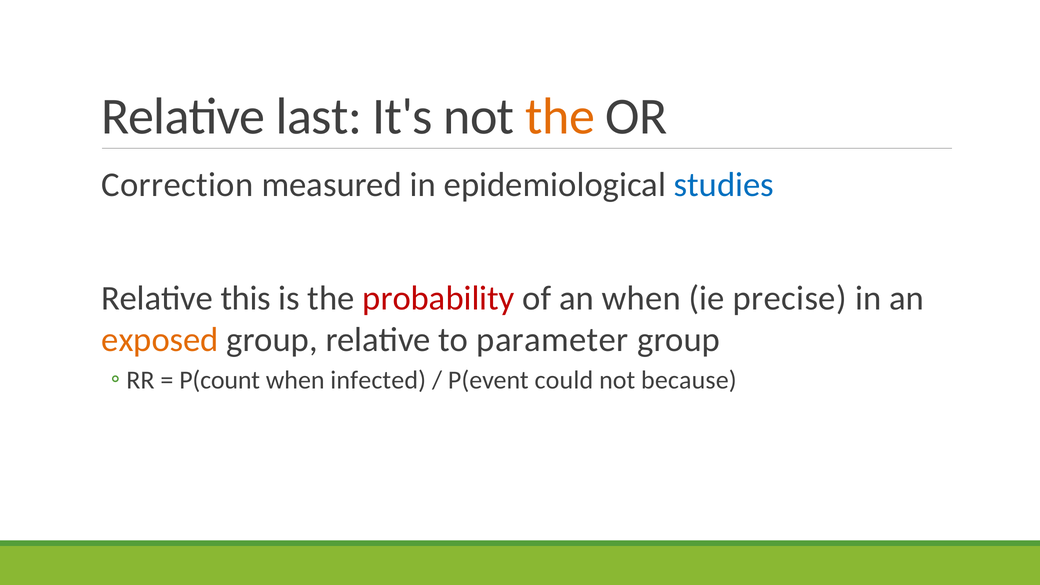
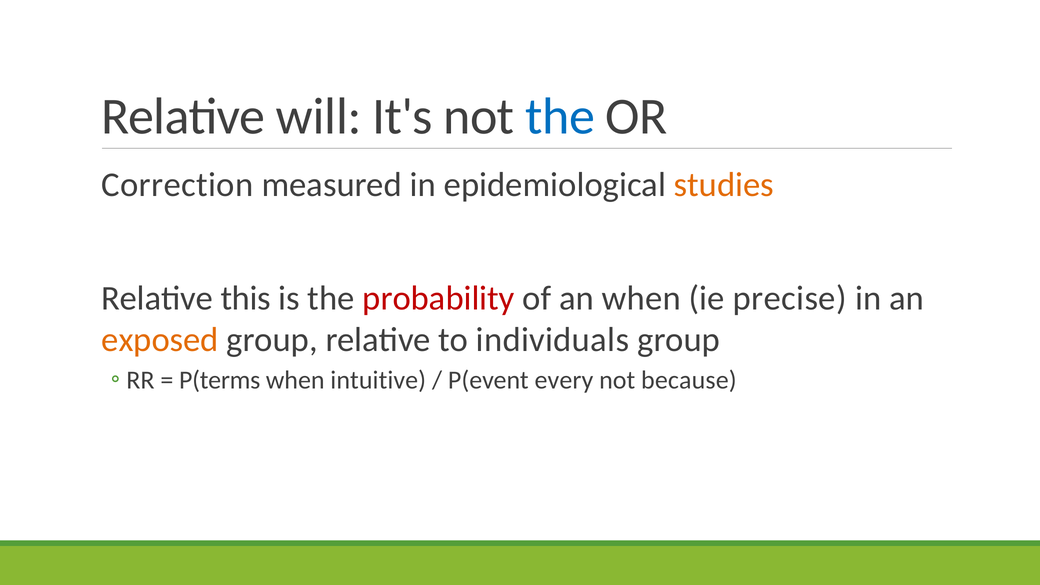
last: last -> will
the at (560, 117) colour: orange -> blue
studies colour: blue -> orange
parameter: parameter -> individuals
P(count: P(count -> P(terms
infected: infected -> intuitive
could: could -> every
